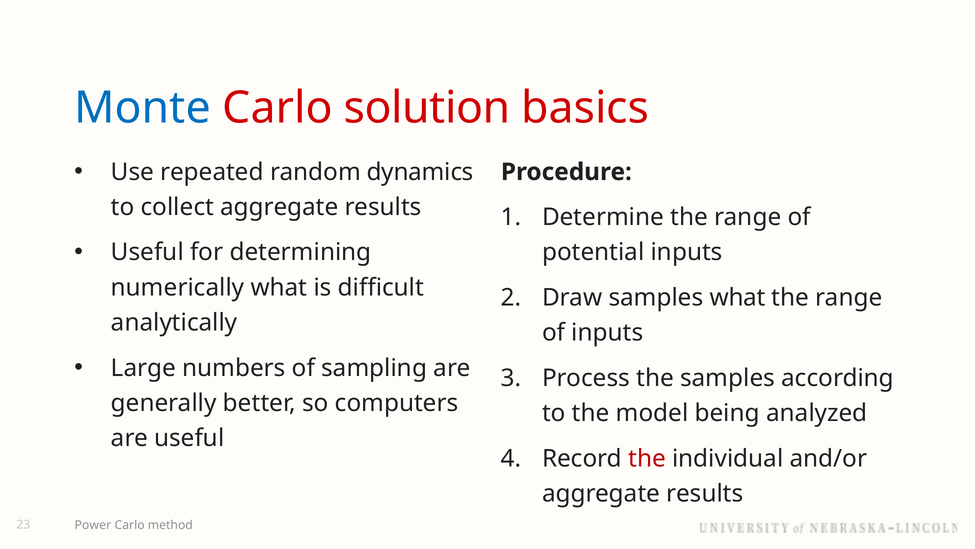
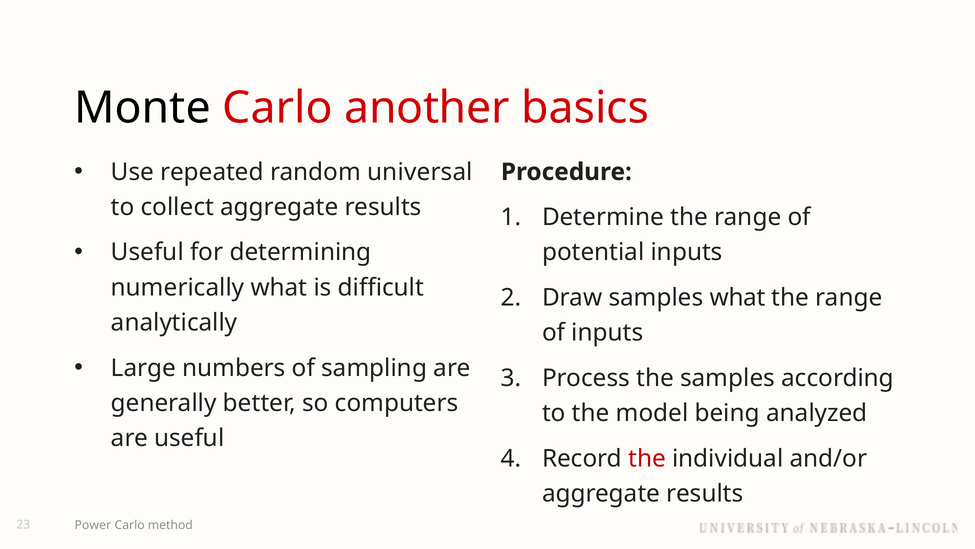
Monte colour: blue -> black
solution: solution -> another
dynamics: dynamics -> universal
